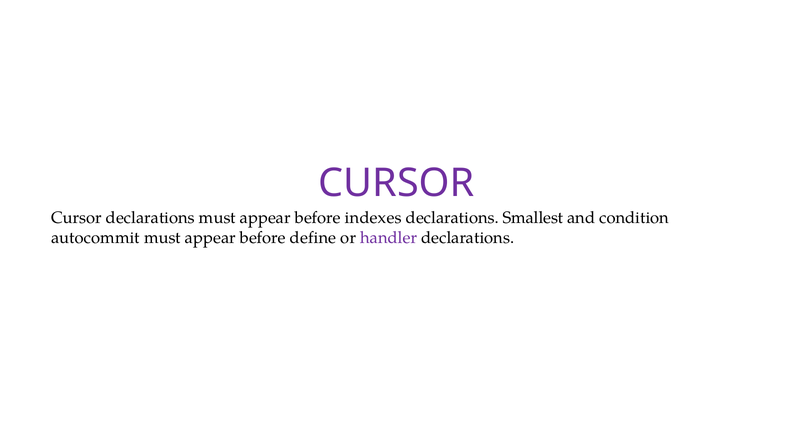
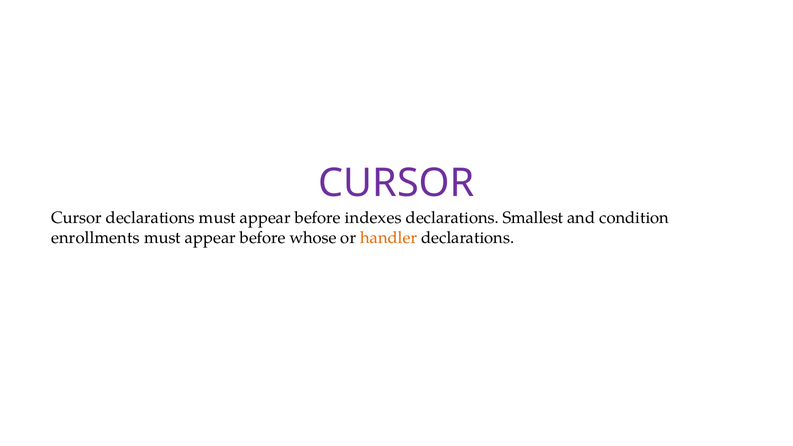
autocommit: autocommit -> enrollments
define: define -> whose
handler colour: purple -> orange
